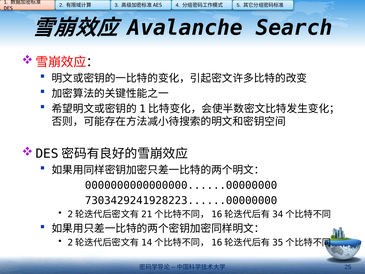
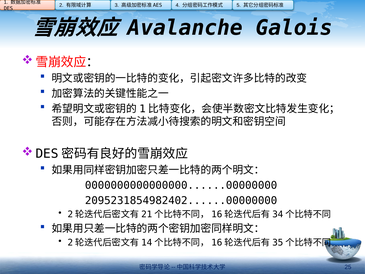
Search: Search -> Galois
7303429241928223......00000000: 7303429241928223......00000000 -> 2095231854982402......00000000
